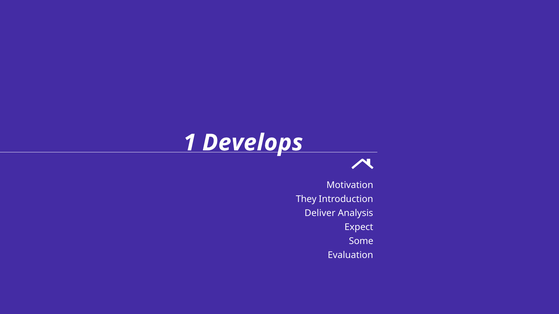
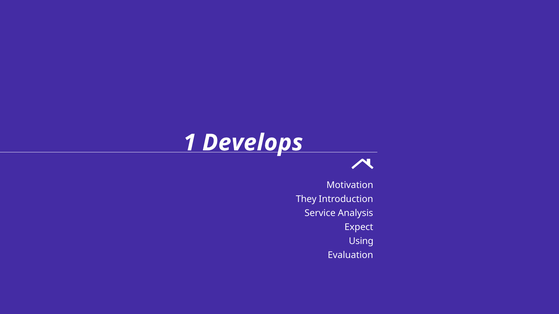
Deliver: Deliver -> Service
Some: Some -> Using
